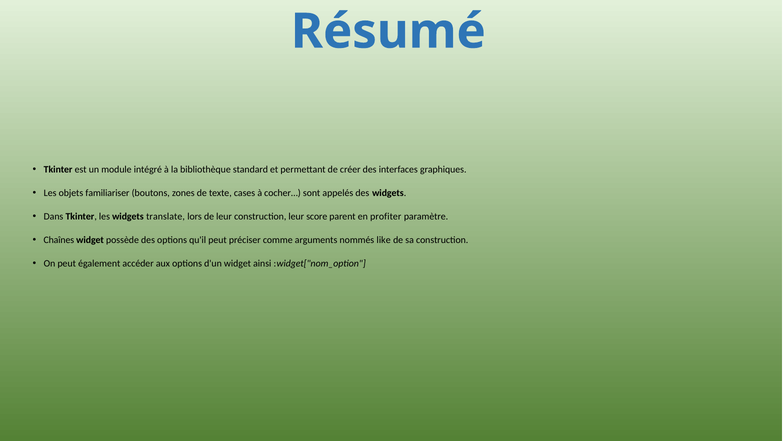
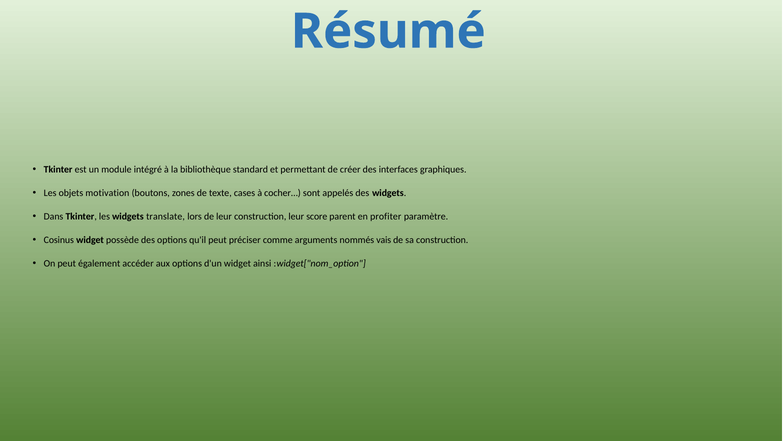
familiariser: familiariser -> motivation
Chaînes: Chaînes -> Cosinus
like: like -> vais
